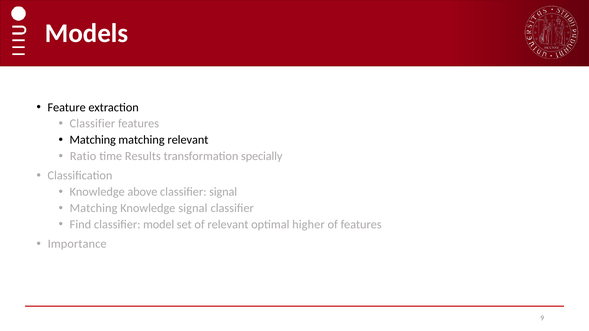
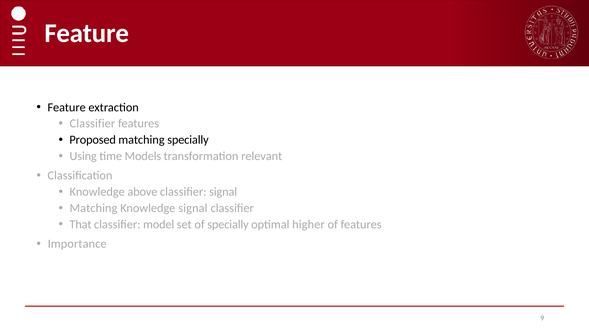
Models at (87, 33): Models -> Feature
Matching at (93, 140): Matching -> Proposed
matching relevant: relevant -> specially
Ratio: Ratio -> Using
Results: Results -> Models
specially: specially -> relevant
Find: Find -> That
of relevant: relevant -> specially
